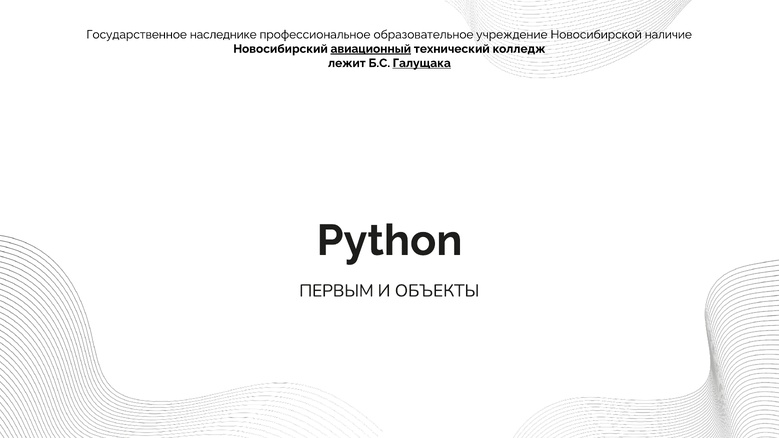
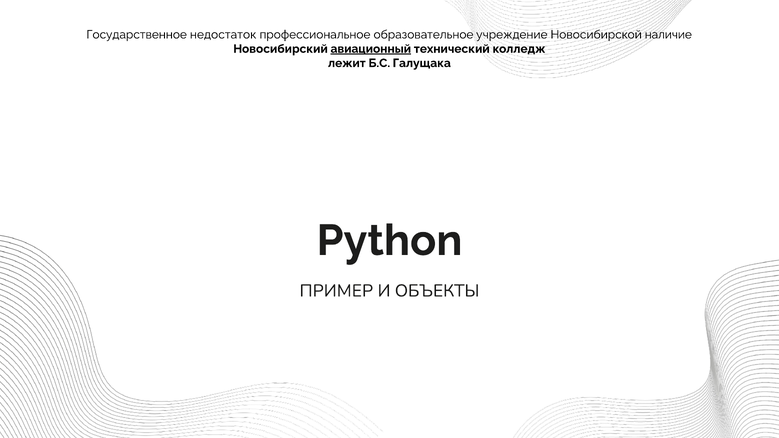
наследнике: наследнике -> недостаток
Галущака underline: present -> none
ПЕРВЫМ: ПЕРВЫМ -> ПРИМЕР
